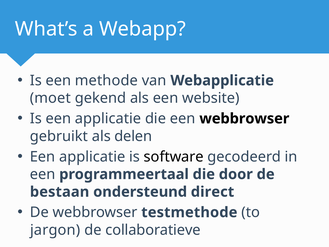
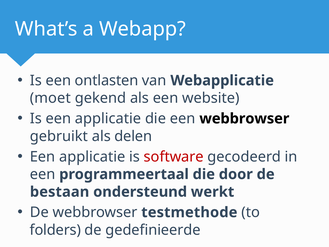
methode: methode -> ontlasten
software colour: black -> red
direct: direct -> werkt
jargon: jargon -> folders
collaboratieve: collaboratieve -> gedefinieerde
